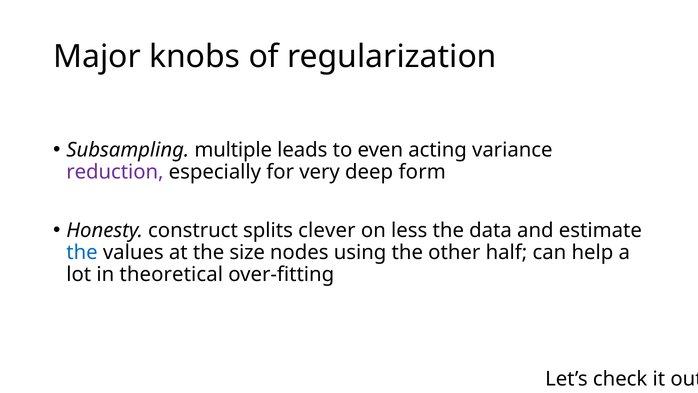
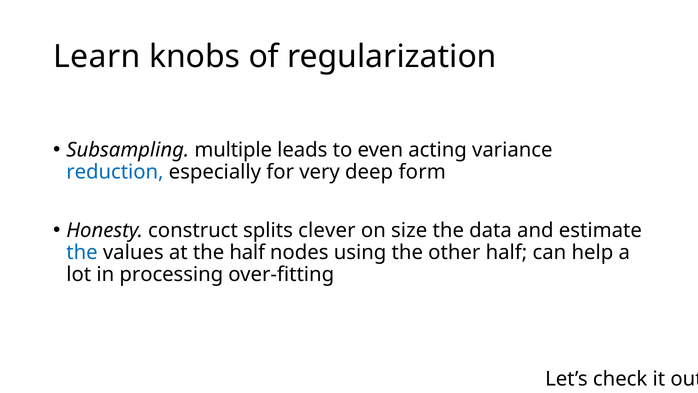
Major: Major -> Learn
reduction colour: purple -> blue
less: less -> size
the size: size -> half
theoretical: theoretical -> processing
